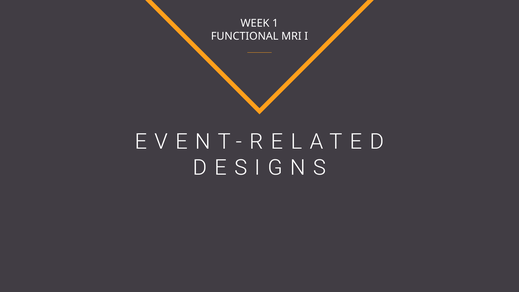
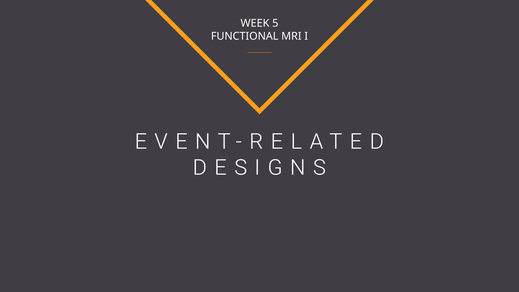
1: 1 -> 5
